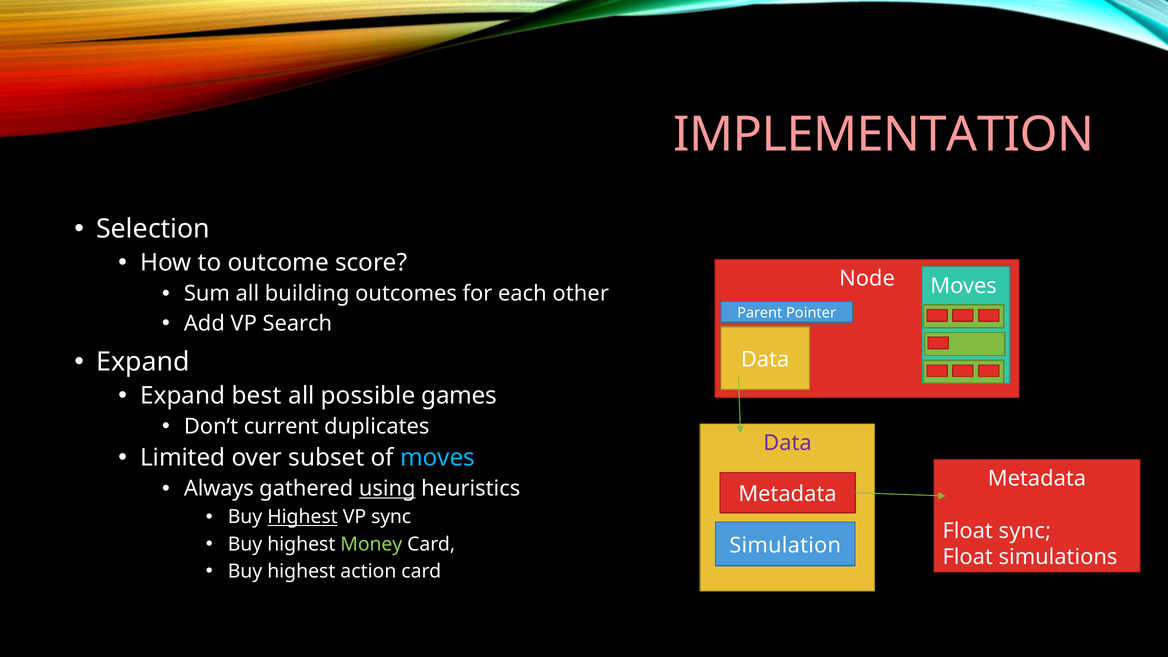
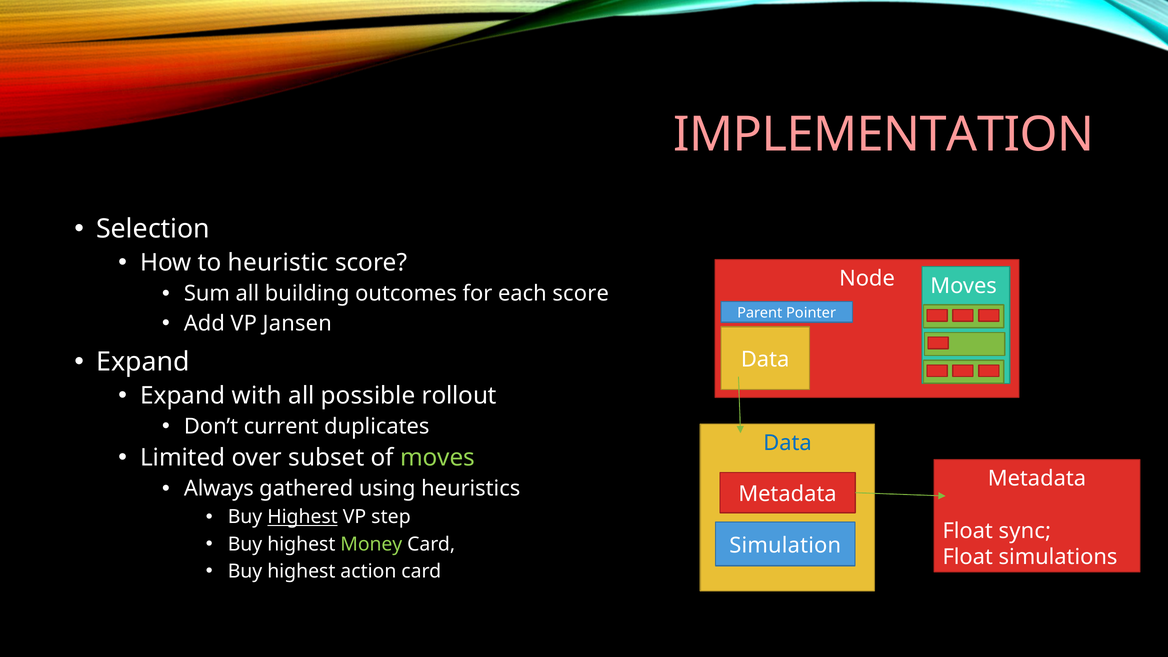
outcome: outcome -> heuristic
each other: other -> score
Search: Search -> Jansen
best: best -> with
games: games -> rollout
Data at (787, 443) colour: purple -> blue
moves at (438, 458) colour: light blue -> light green
using underline: present -> none
VP sync: sync -> step
